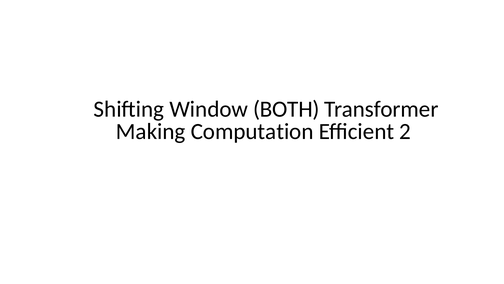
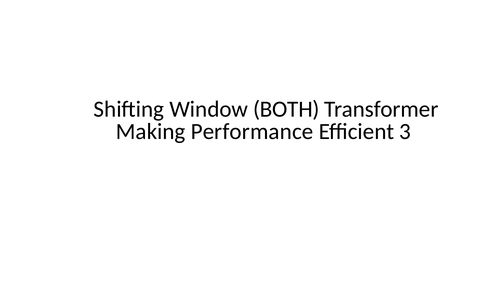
Computation: Computation -> Performance
2: 2 -> 3
